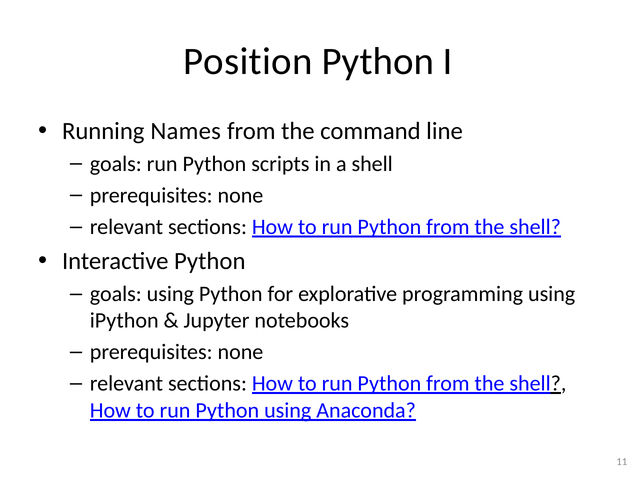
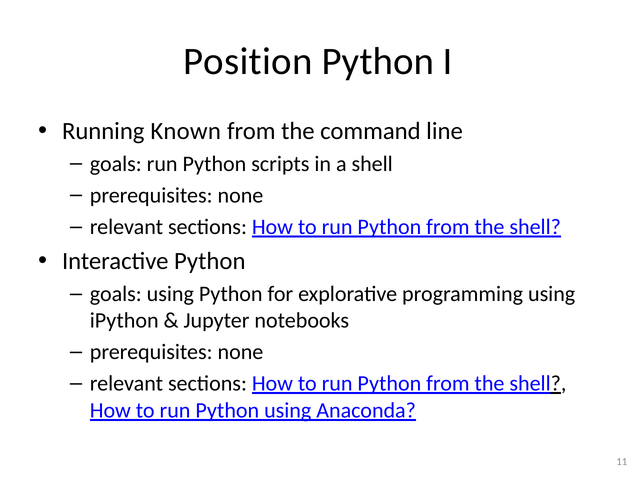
Names: Names -> Known
